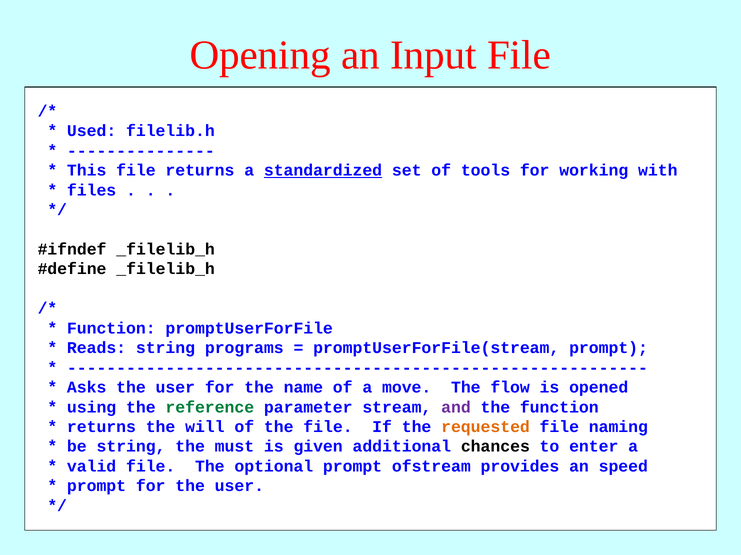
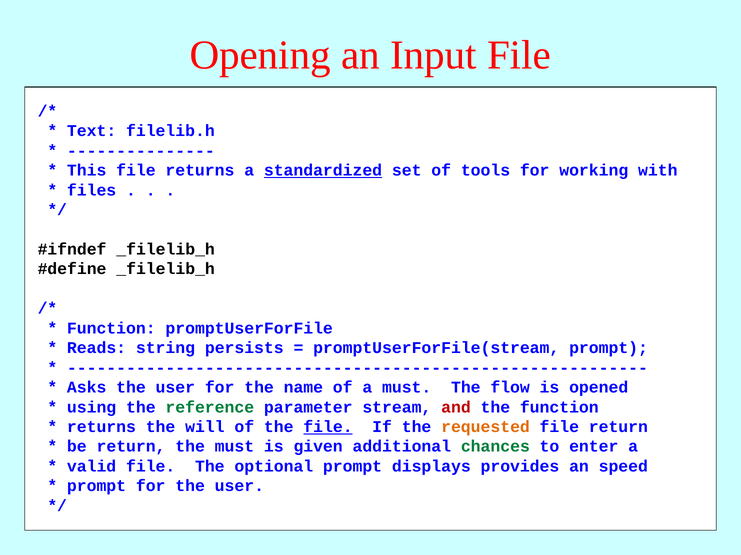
Used: Used -> Text
programs: programs -> persists
a move: move -> must
and colour: purple -> red
file at (328, 427) underline: none -> present
file naming: naming -> return
be string: string -> return
chances colour: black -> green
ofstream: ofstream -> displays
